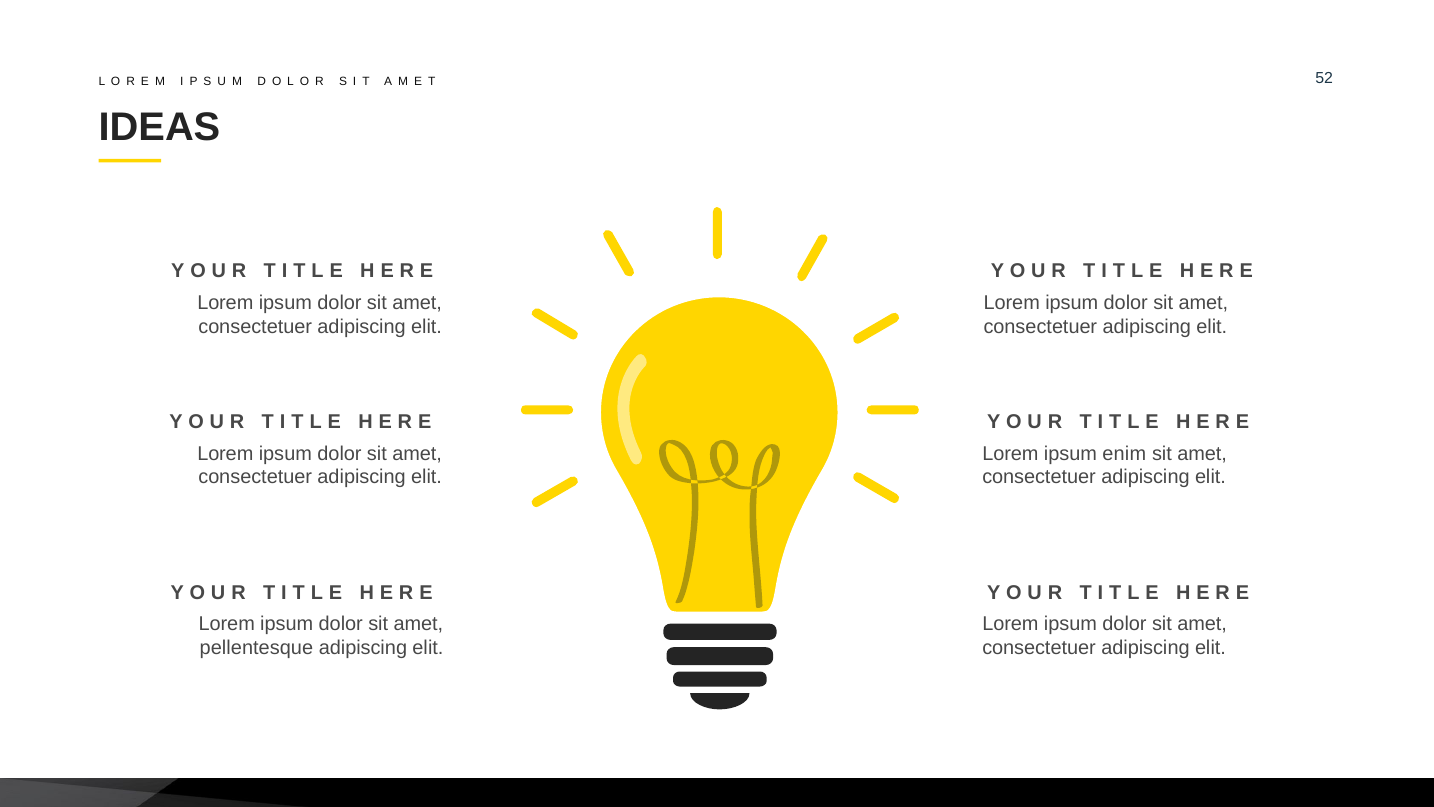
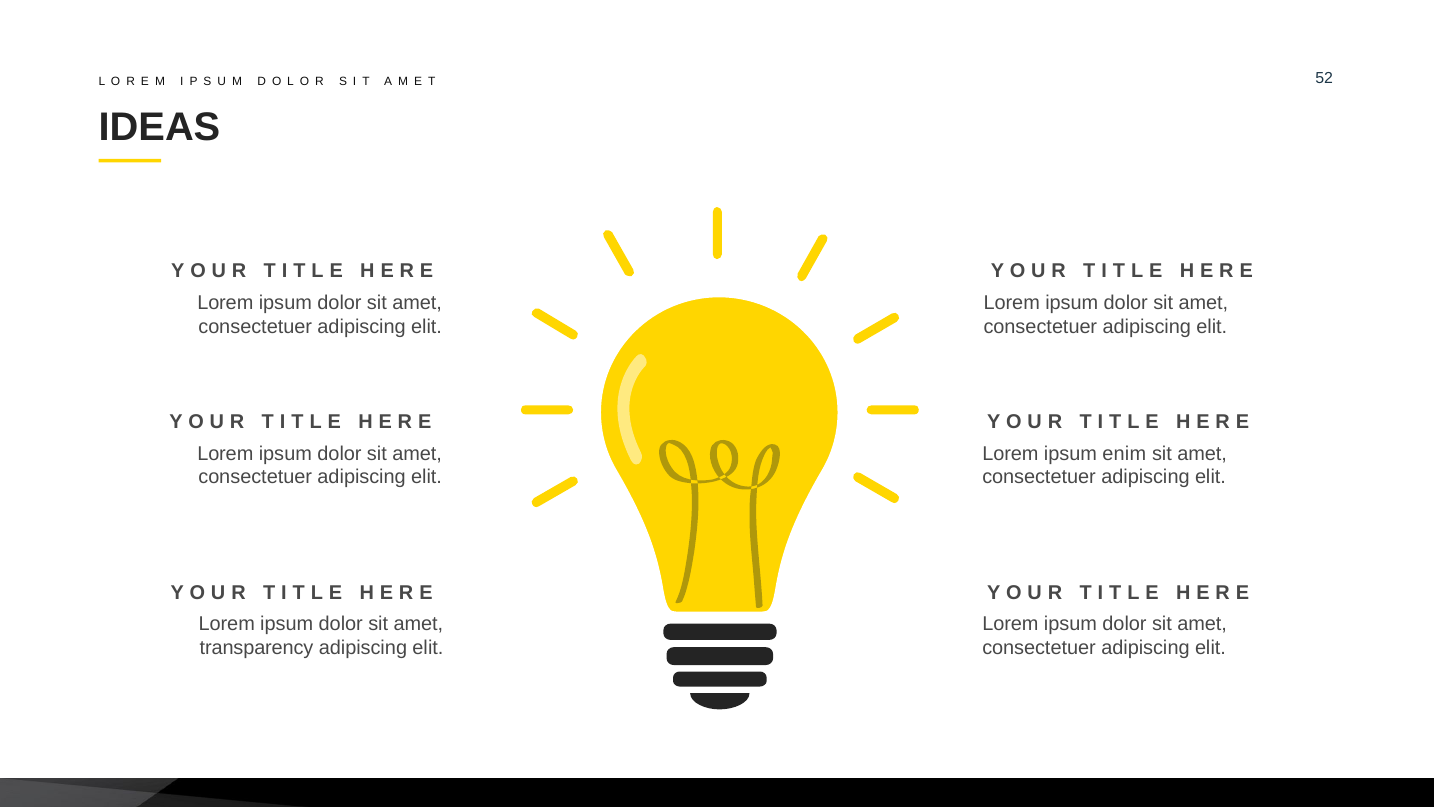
pellentesque: pellentesque -> transparency
